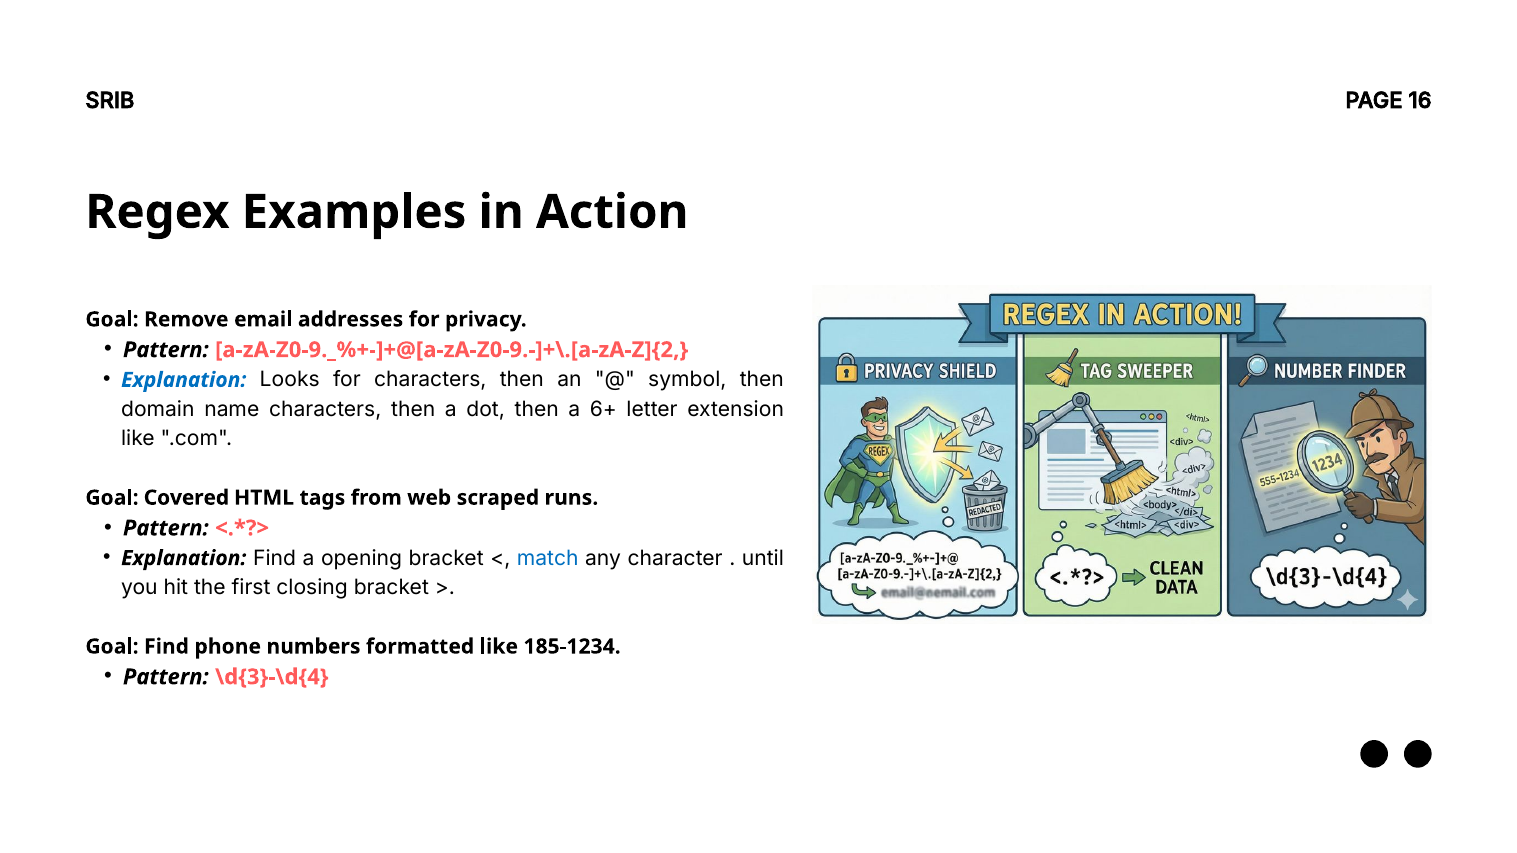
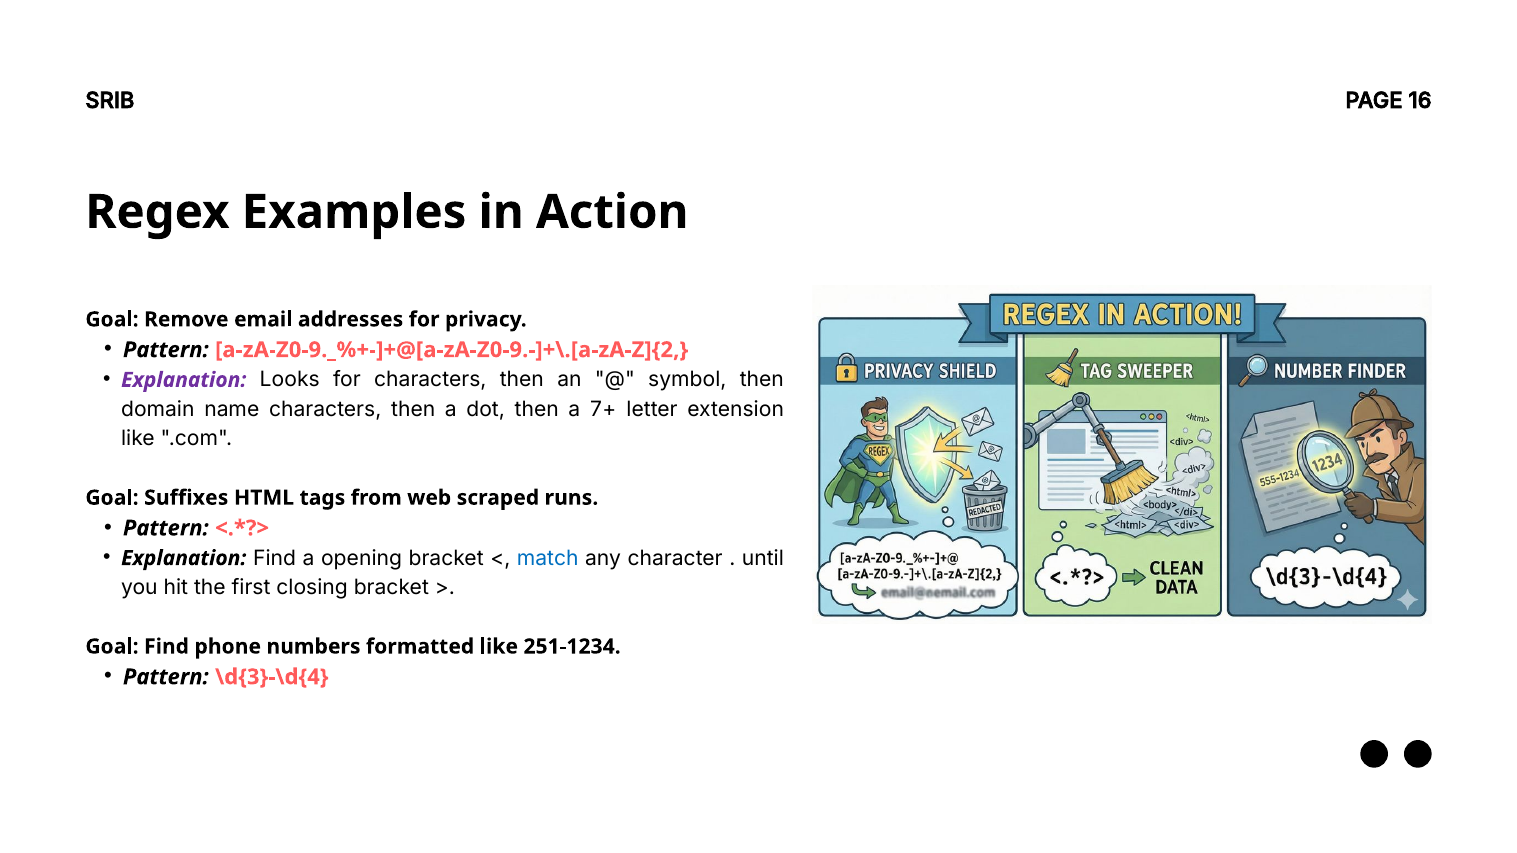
Explanation at (184, 380) colour: blue -> purple
6+: 6+ -> 7+
Covered: Covered -> Suffixes
185-1234: 185-1234 -> 251-1234
